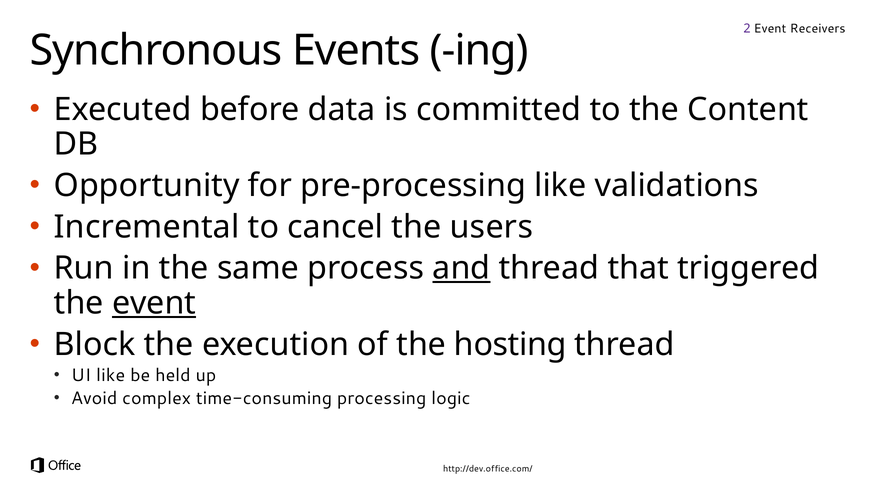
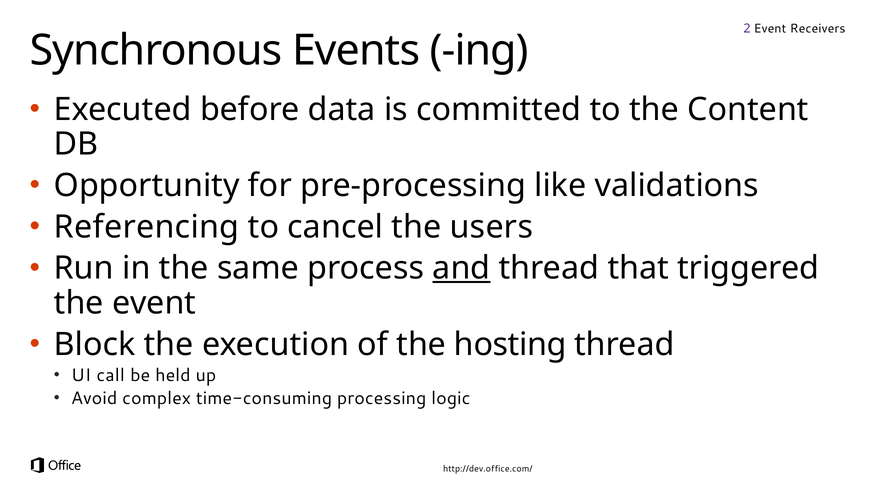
Incremental: Incremental -> Referencing
event at (154, 303) underline: present -> none
UI like: like -> call
